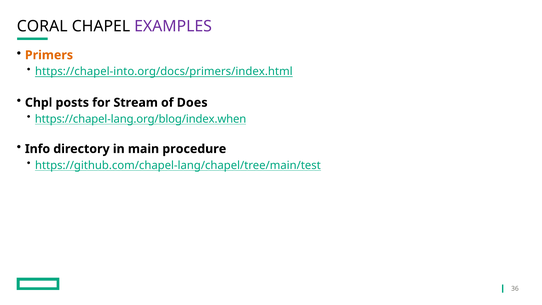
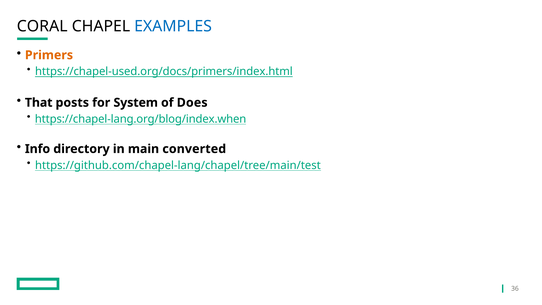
EXAMPLES colour: purple -> blue
https://chapel-into.org/docs/primers/index.html: https://chapel-into.org/docs/primers/index.html -> https://chapel-used.org/docs/primers/index.html
Chpl: Chpl -> That
Stream: Stream -> System
procedure: procedure -> converted
